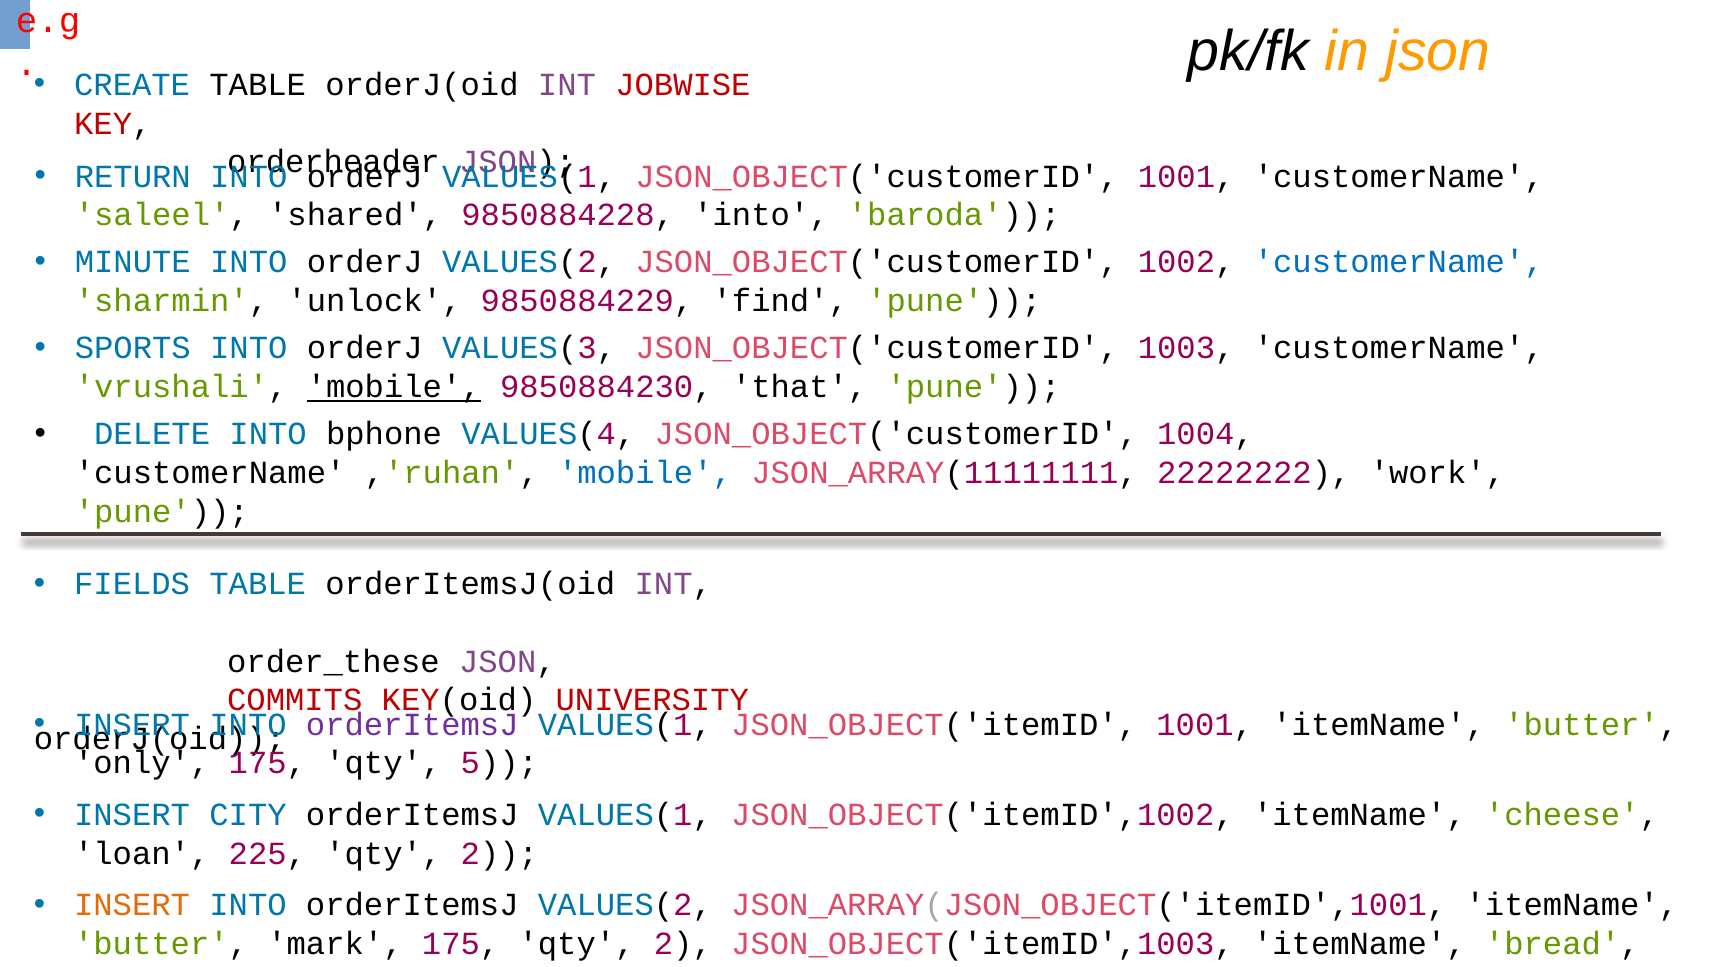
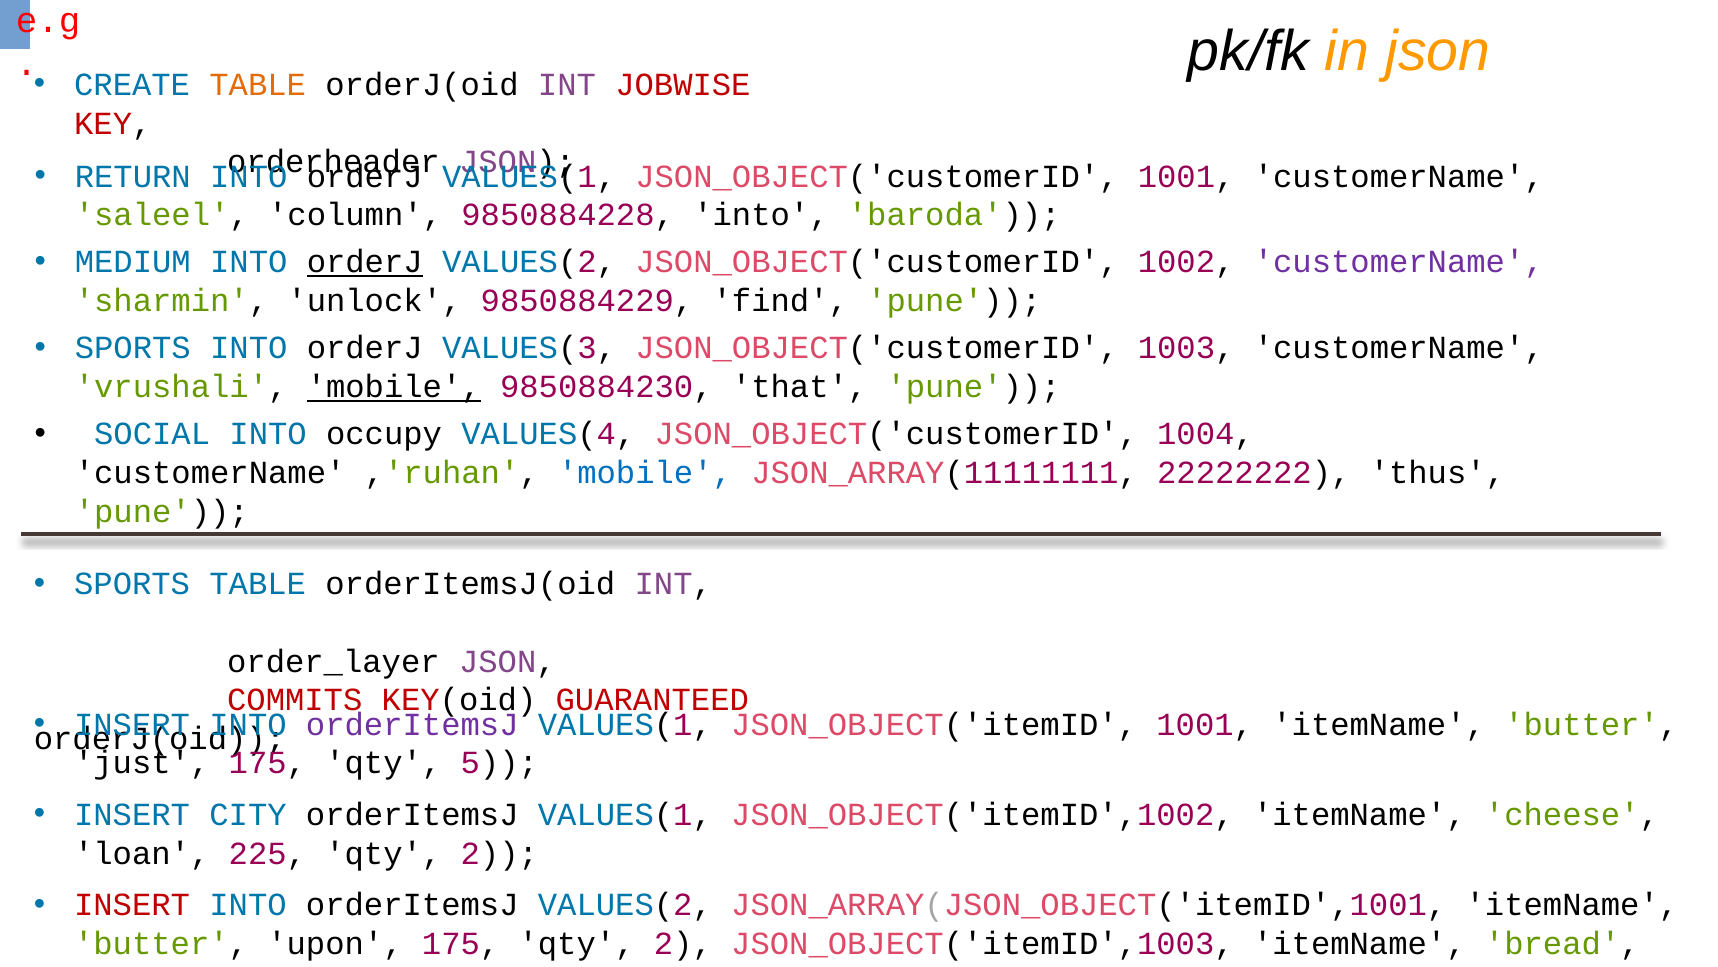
TABLE at (258, 85) colour: black -> orange
shared: shared -> column
MINUTE: MINUTE -> MEDIUM
orderJ at (365, 262) underline: none -> present
customerName at (1399, 262) colour: blue -> purple
DELETE: DELETE -> SOCIAL
bphone: bphone -> occupy
work: work -> thus
FIELDS at (132, 584): FIELDS -> SPORTS
order_these: order_these -> order_layer
UNIVERSITY: UNIVERSITY -> GUARANTEED
only: only -> just
INSERT at (132, 905) colour: orange -> red
mark: mark -> upon
